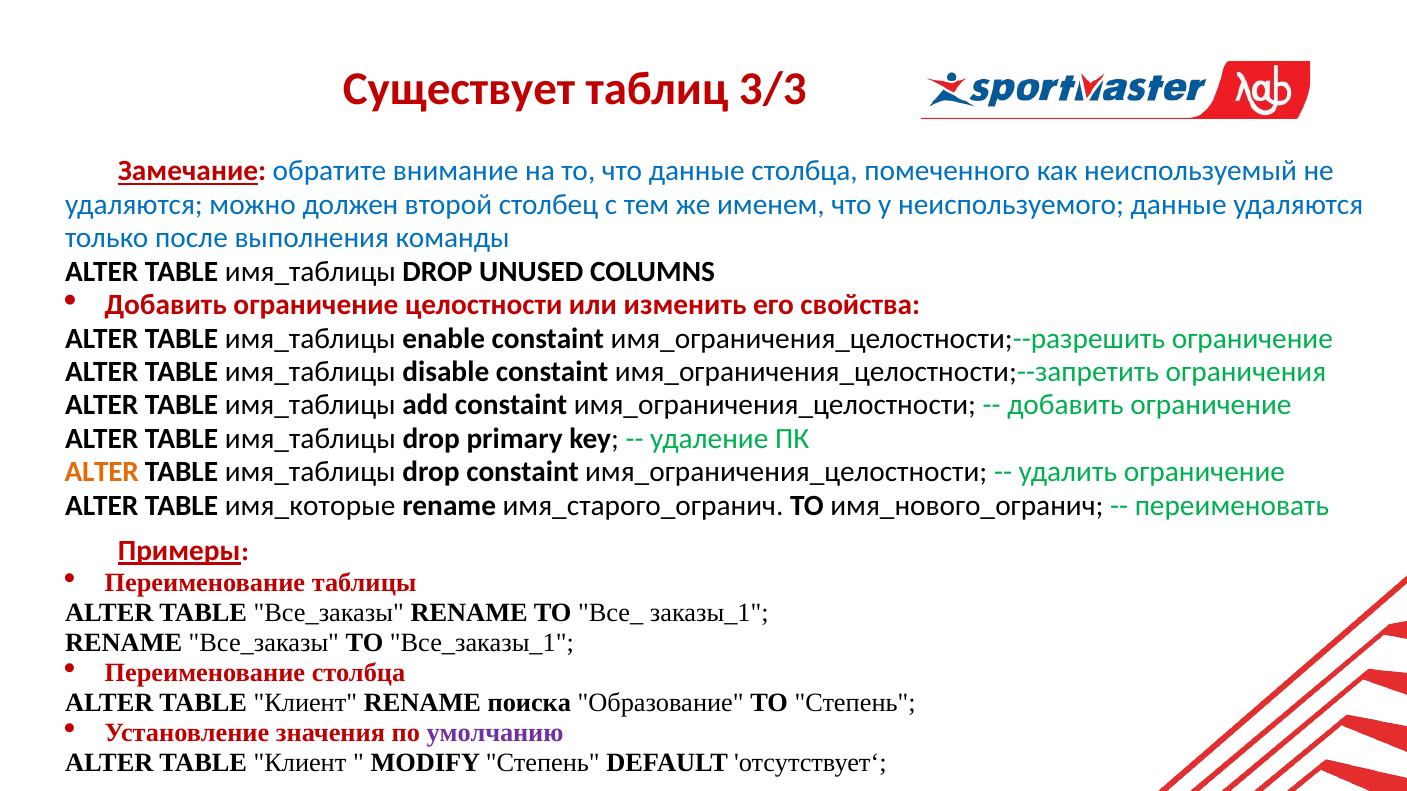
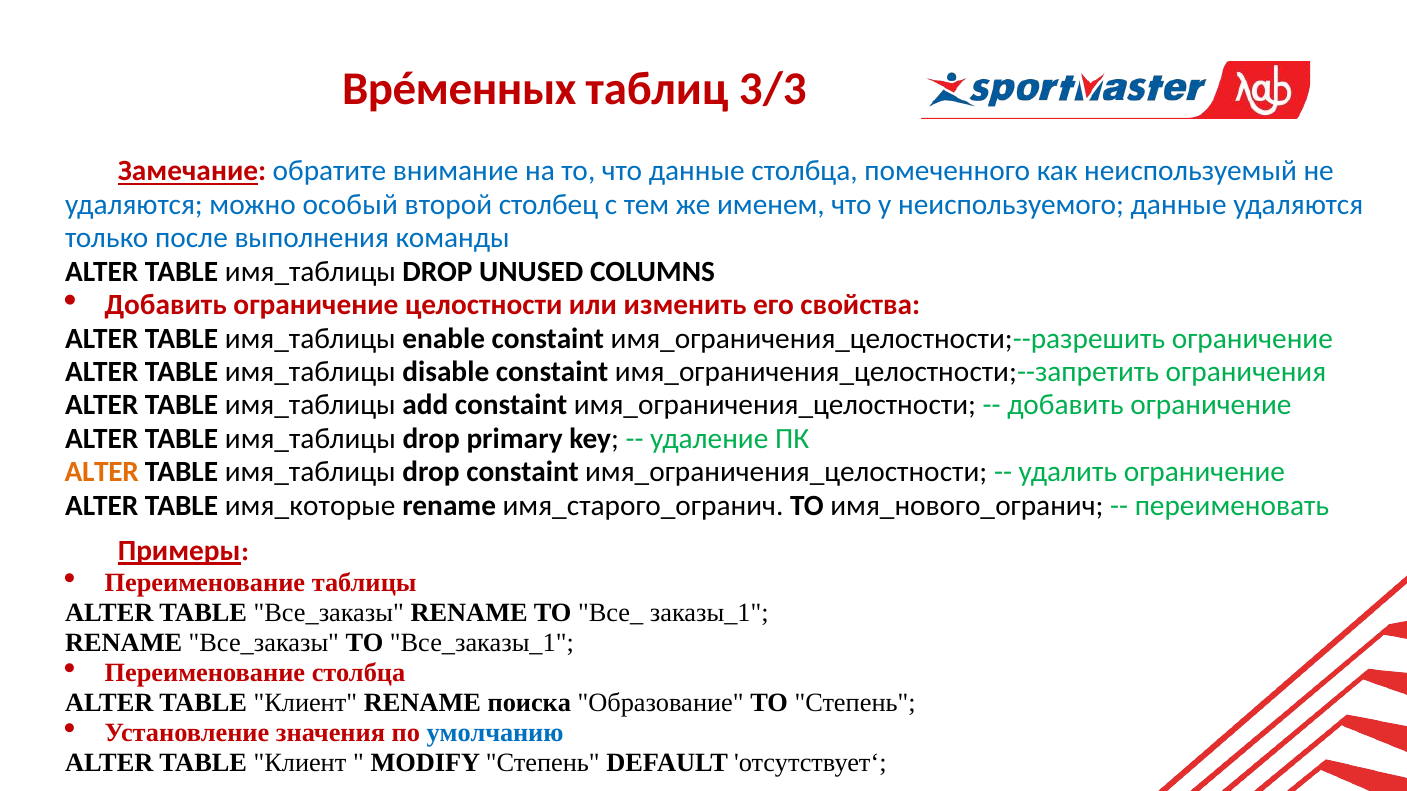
Существует: Существует -> Врéменных
должен: должен -> особый
умолчанию colour: purple -> blue
